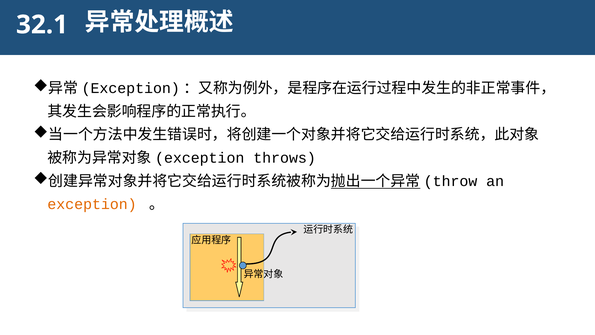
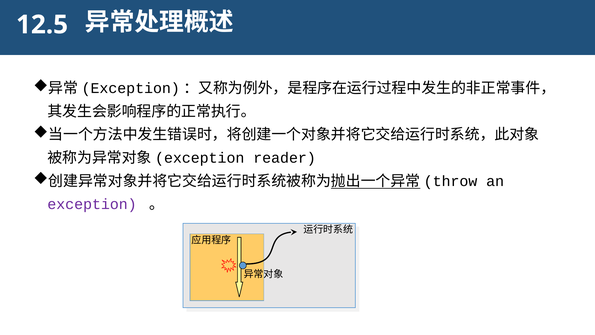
32.1: 32.1 -> 12.5
throws: throws -> reader
exception colour: orange -> purple
